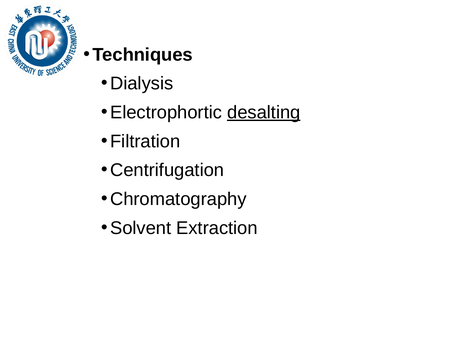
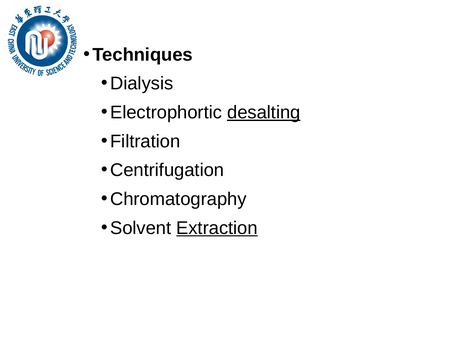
Extraction underline: none -> present
